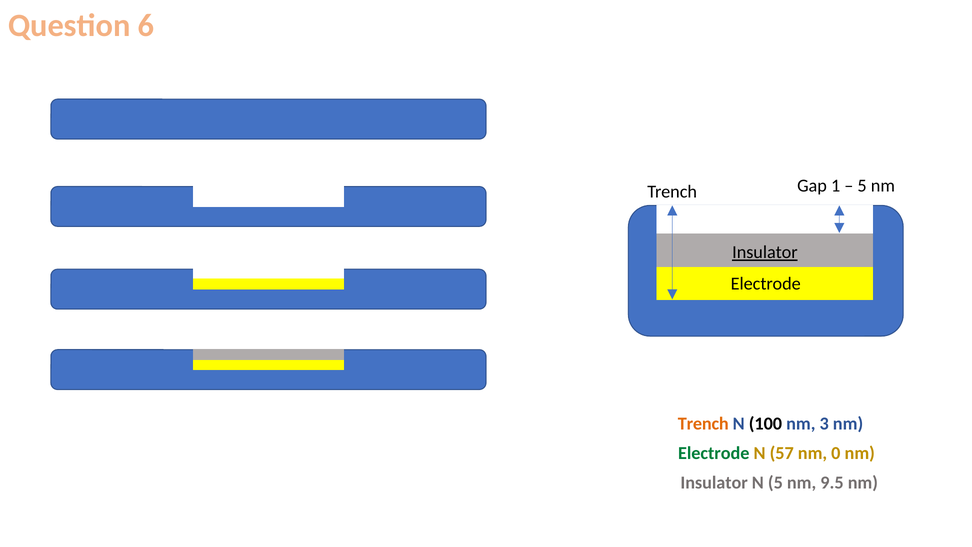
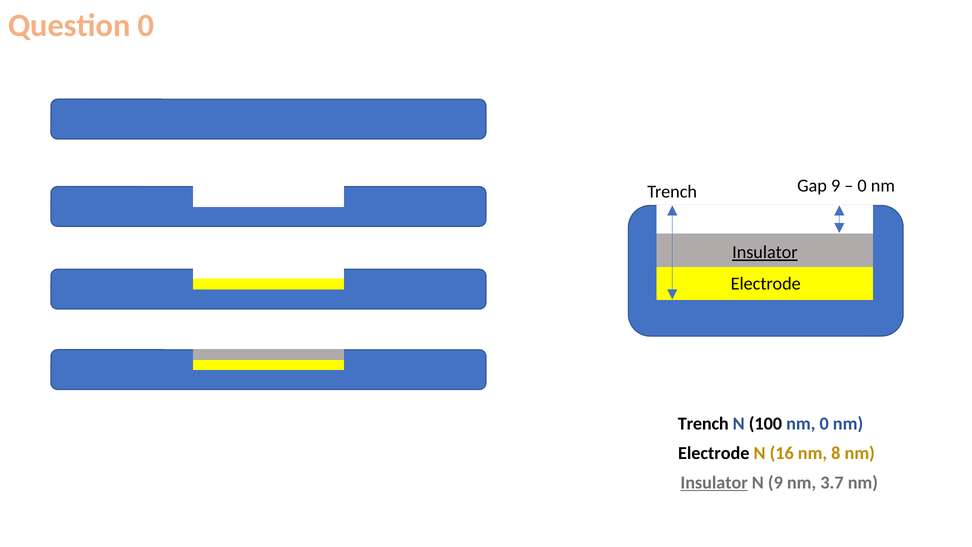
Question 6: 6 -> 0
Gap 1: 1 -> 9
5 at (862, 186): 5 -> 0
Trench at (703, 424) colour: orange -> black
nm 3: 3 -> 0
Electrode at (714, 453) colour: green -> black
57: 57 -> 16
0: 0 -> 8
Insulator at (714, 482) underline: none -> present
N 5: 5 -> 9
9.5: 9.5 -> 3.7
